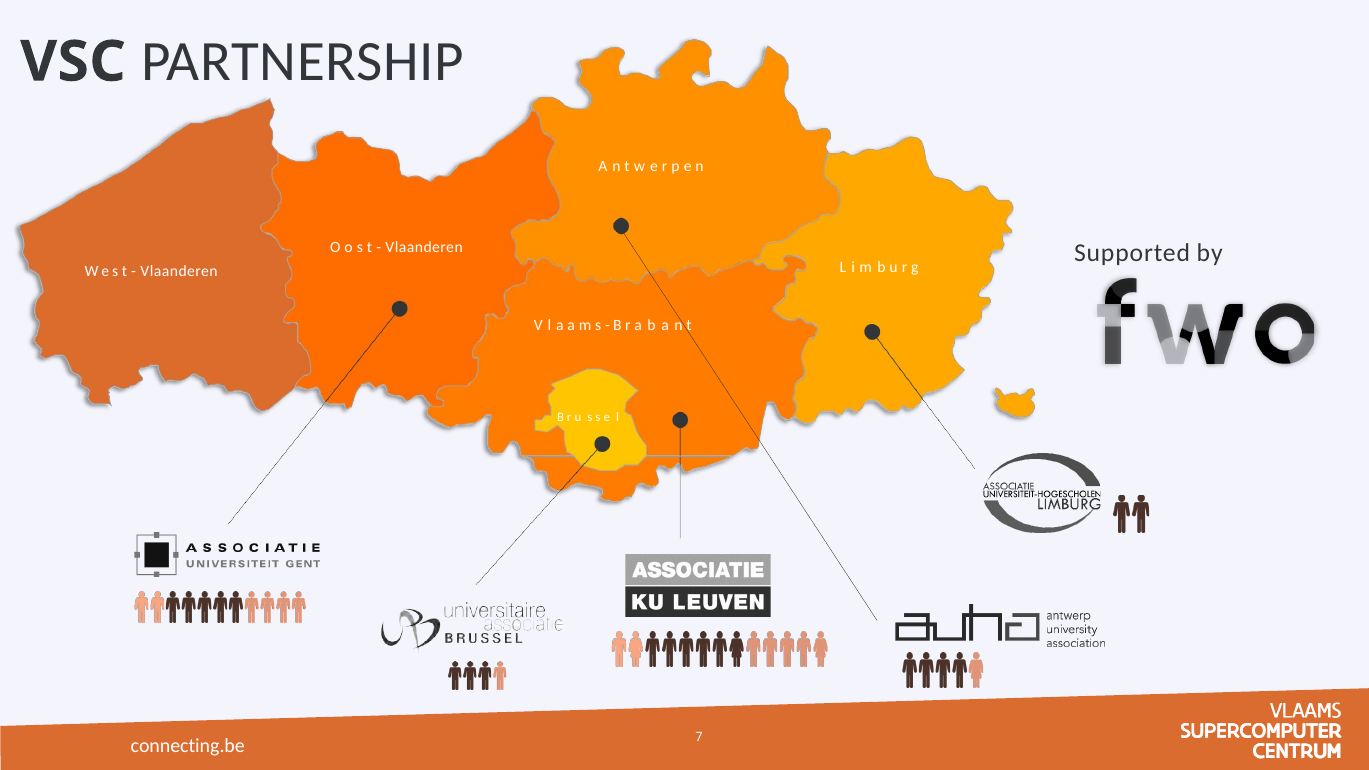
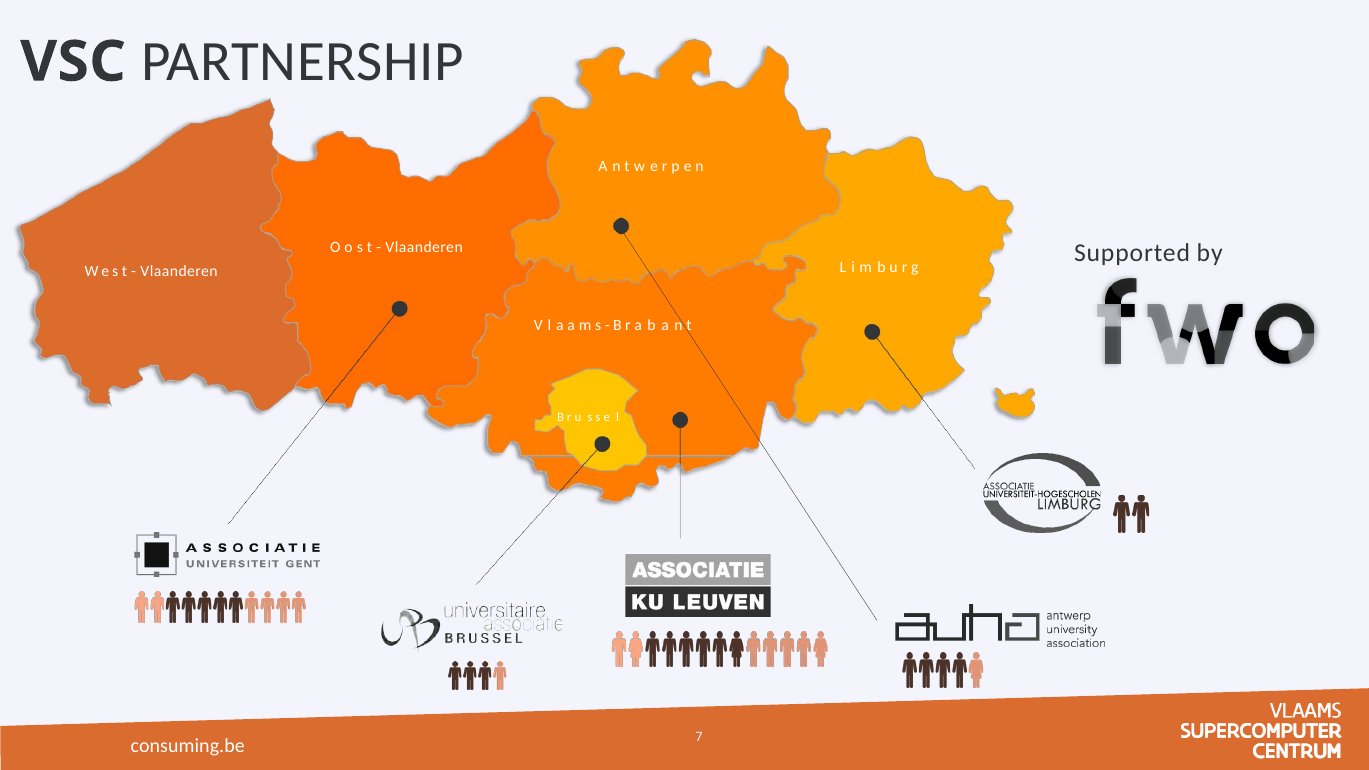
connecting.be: connecting.be -> consuming.be
